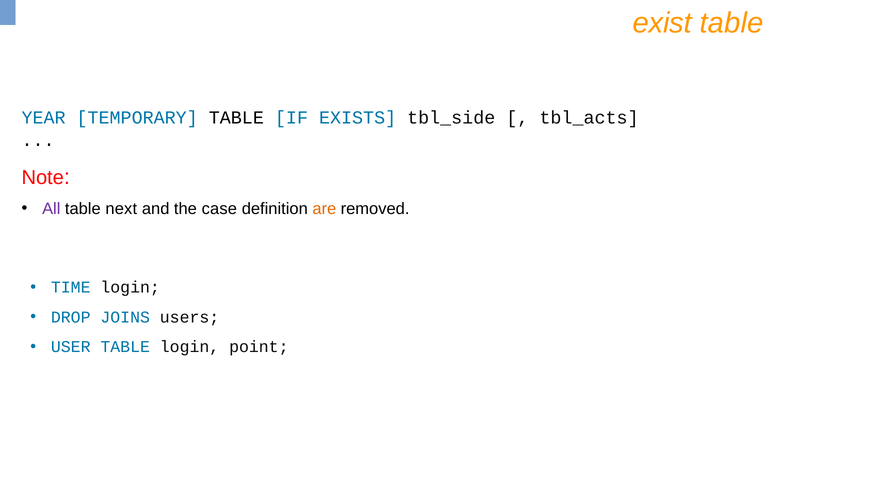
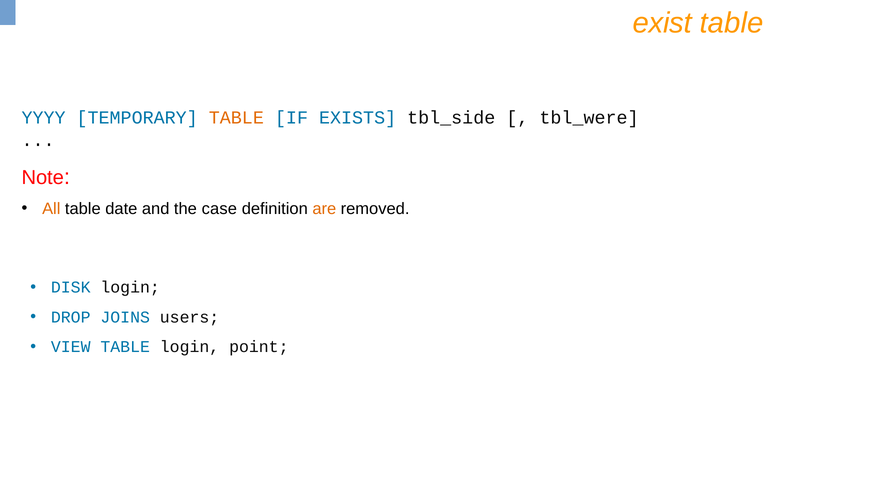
YEAR: YEAR -> YYYY
TABLE at (236, 118) colour: black -> orange
tbl_acts: tbl_acts -> tbl_were
All colour: purple -> orange
next: next -> date
TIME: TIME -> DISK
USER: USER -> VIEW
